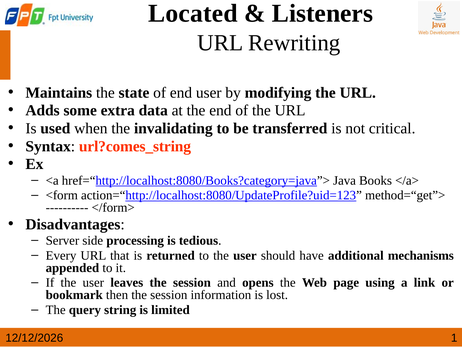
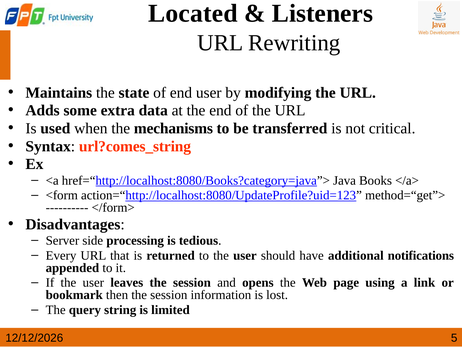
invalidating: invalidating -> mechanisms
mechanisms: mechanisms -> notifications
1: 1 -> 5
